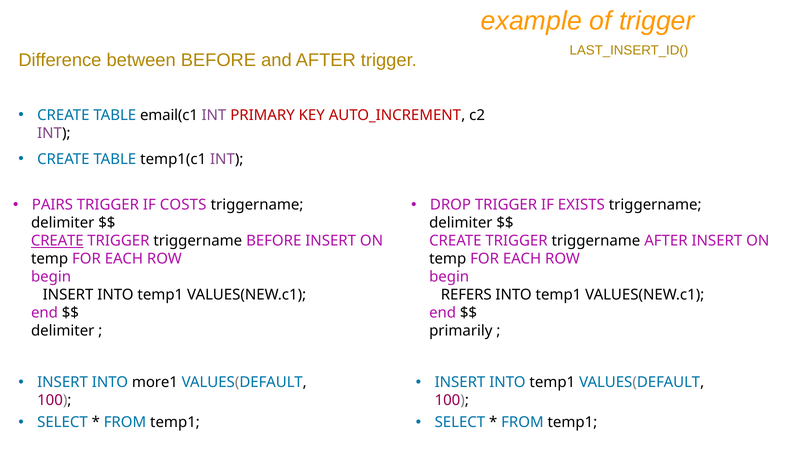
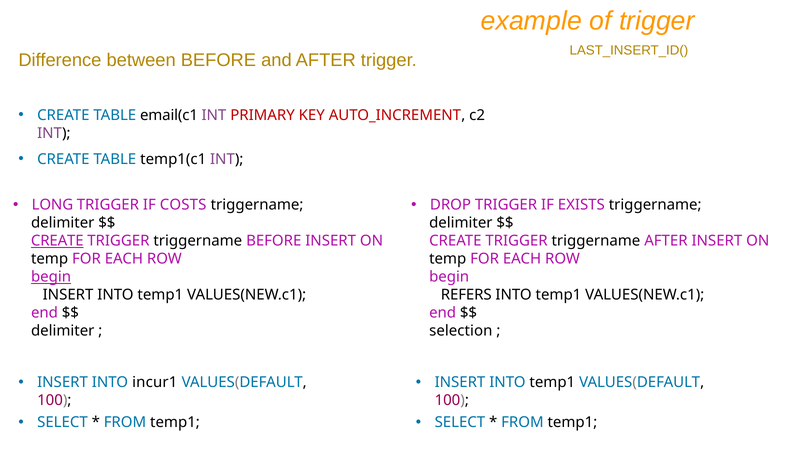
PAIRS: PAIRS -> LONG
begin at (51, 277) underline: none -> present
primarily: primarily -> selection
more1: more1 -> incur1
